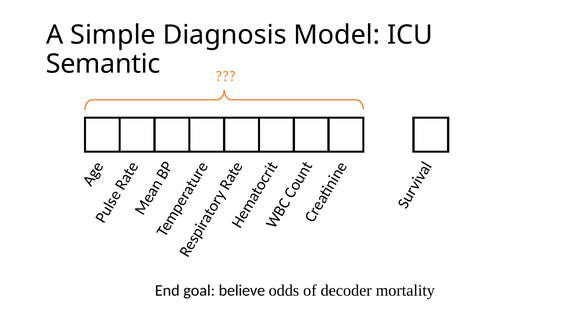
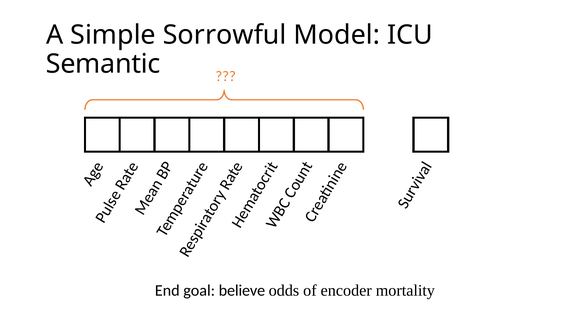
Diagnosis: Diagnosis -> Sorrowful
decoder: decoder -> encoder
